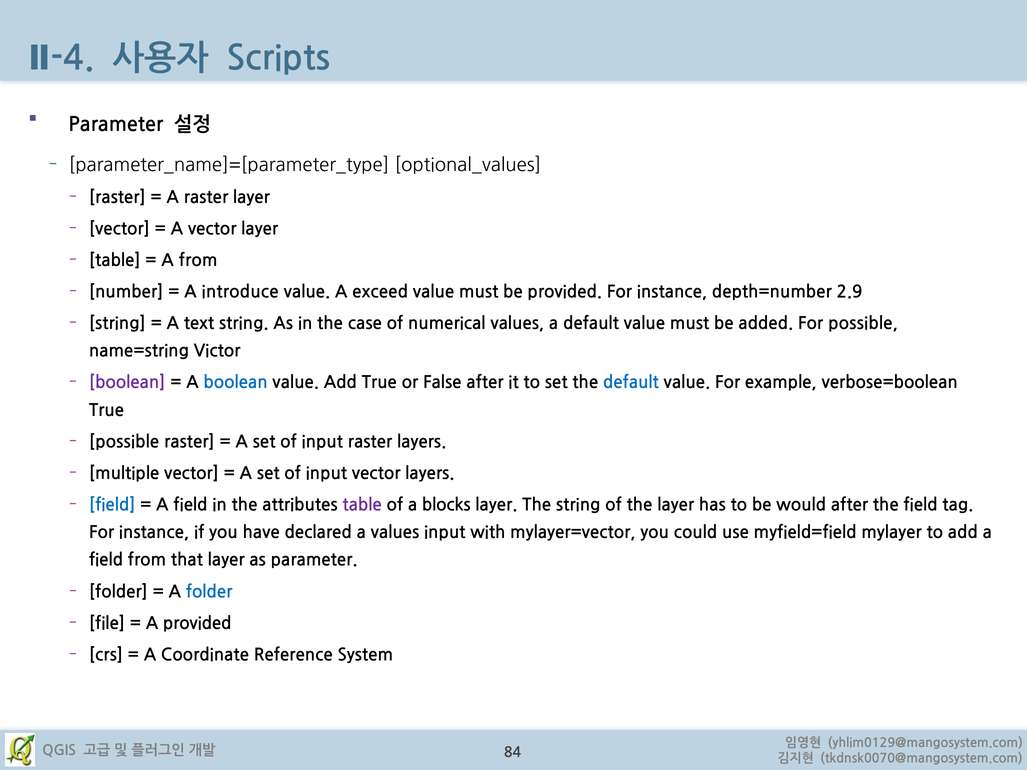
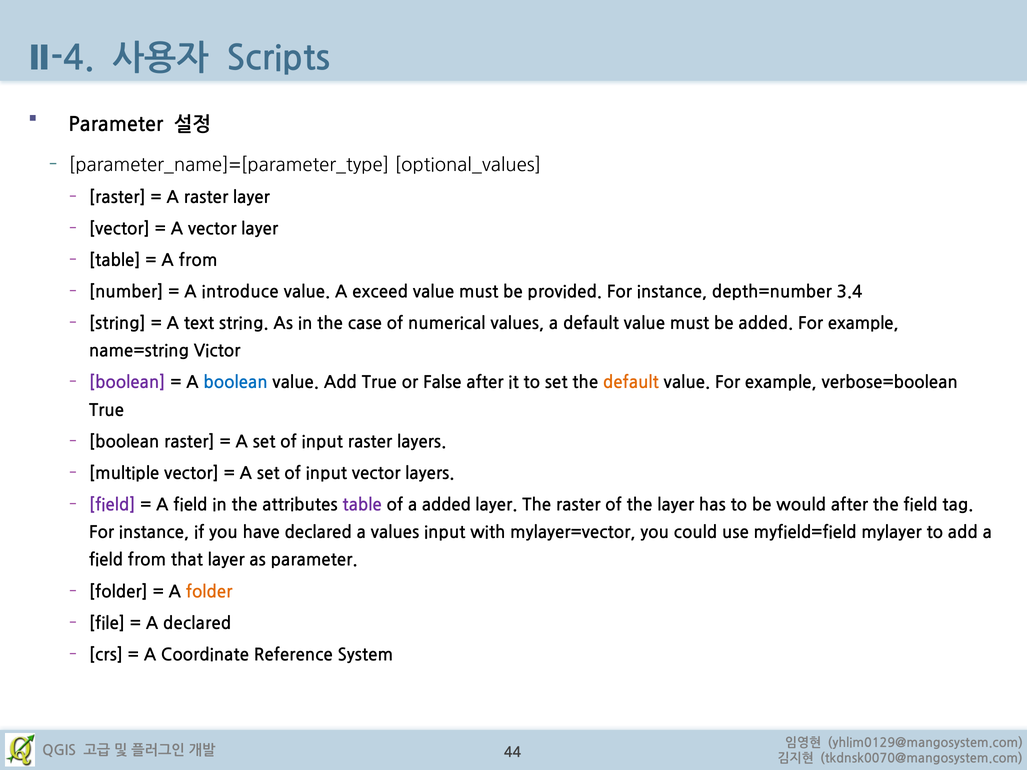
2.9: 2.9 -> 3.4
added For possible: possible -> example
default at (631, 383) colour: blue -> orange
possible at (124, 442): possible -> boolean
field at (112, 505) colour: blue -> purple
a blocks: blocks -> added
The string: string -> raster
folder at (209, 592) colour: blue -> orange
A provided: provided -> declared
84: 84 -> 44
